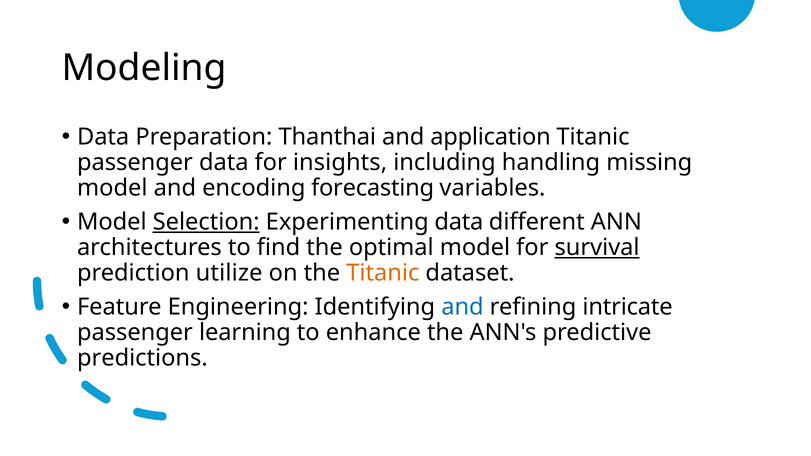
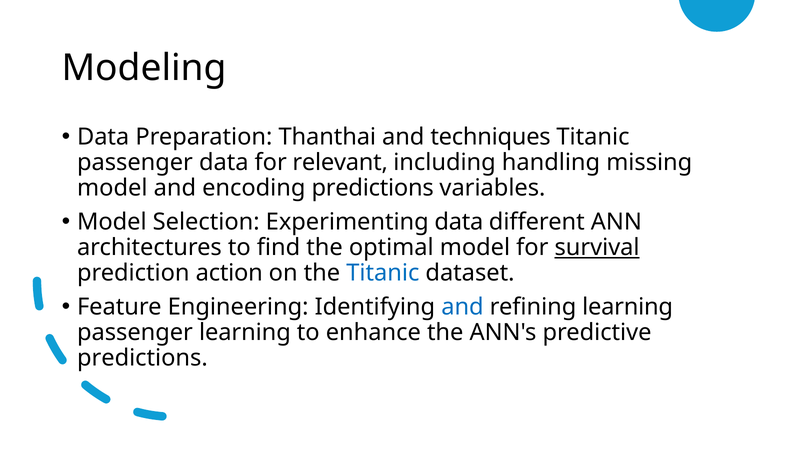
application: application -> techniques
insights: insights -> relevant
encoding forecasting: forecasting -> predictions
Selection underline: present -> none
utilize: utilize -> action
Titanic at (383, 273) colour: orange -> blue
refining intricate: intricate -> learning
